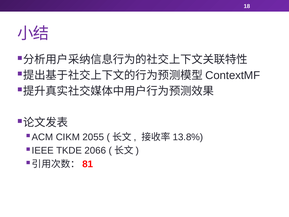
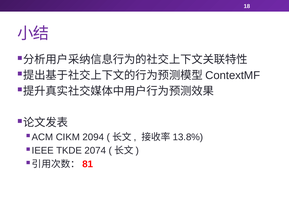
2055: 2055 -> 2094
2066: 2066 -> 2074
